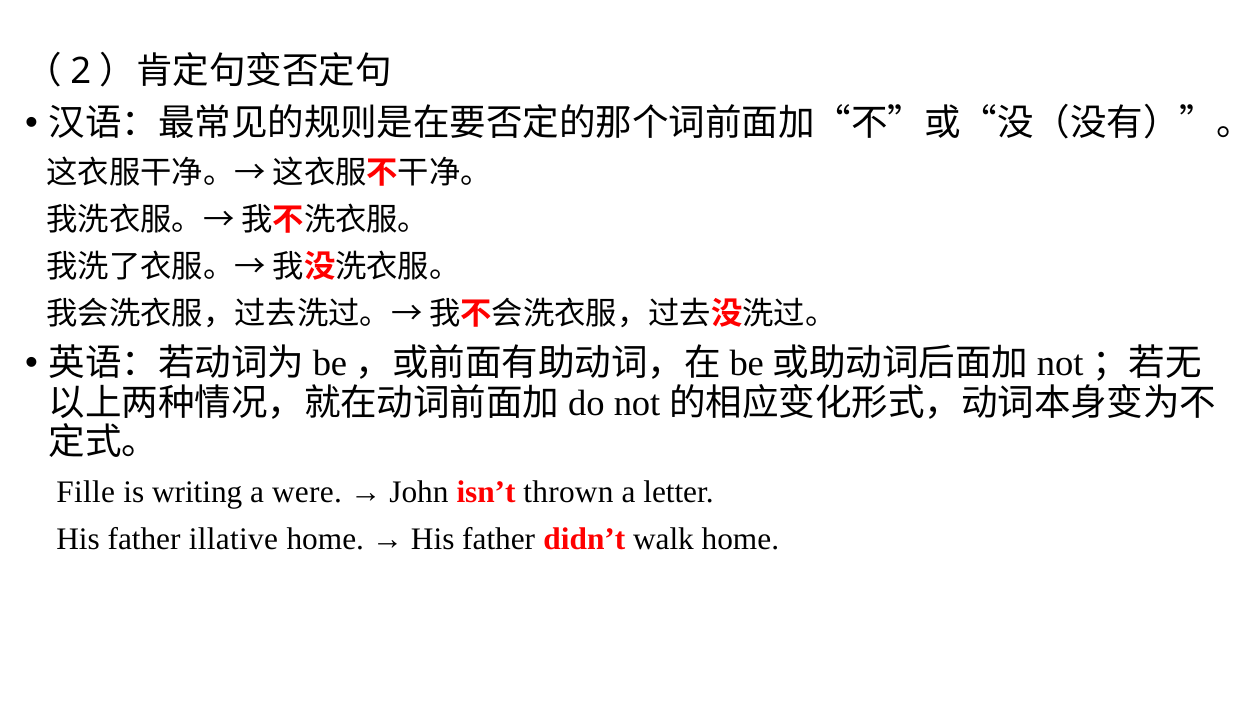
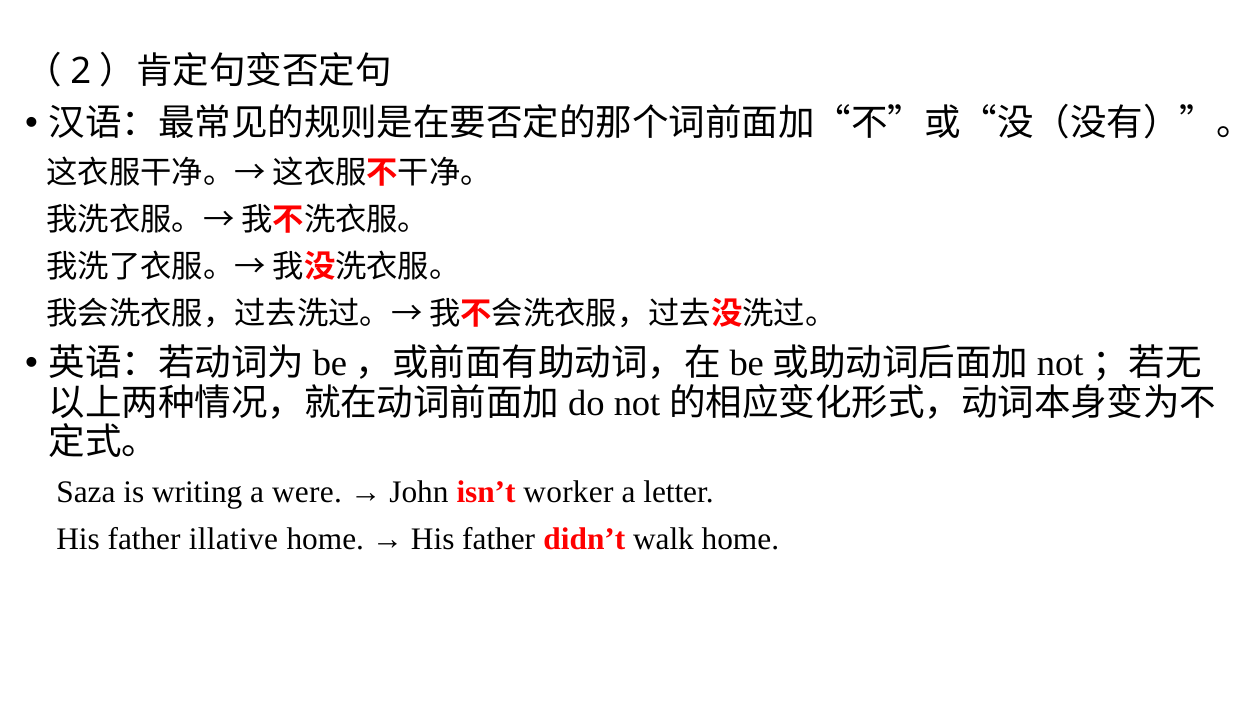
Fille: Fille -> Saza
thrown: thrown -> worker
